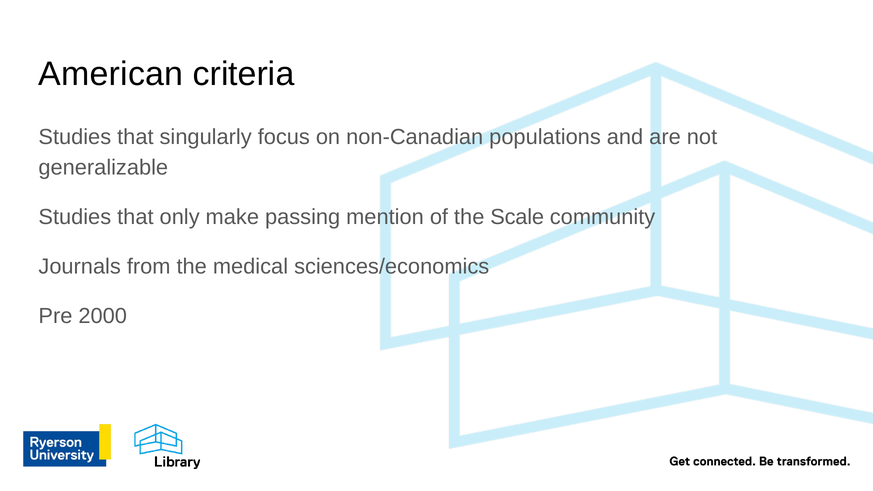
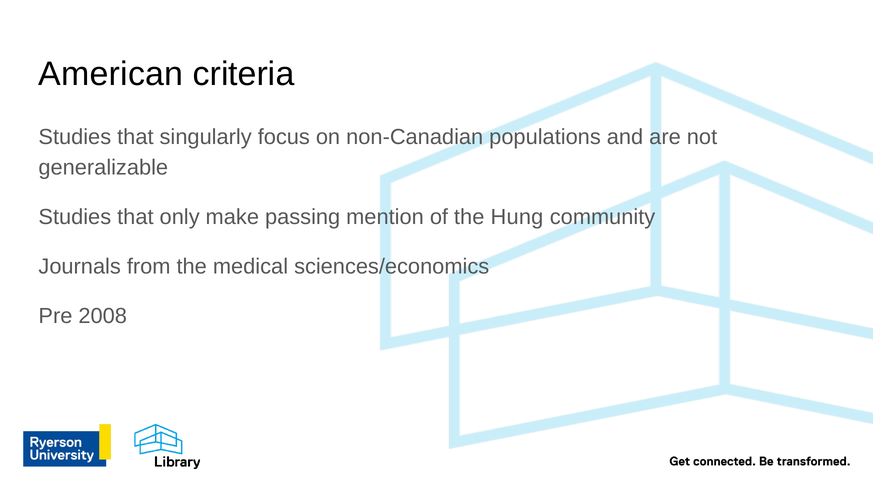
Scale: Scale -> Hung
2000: 2000 -> 2008
